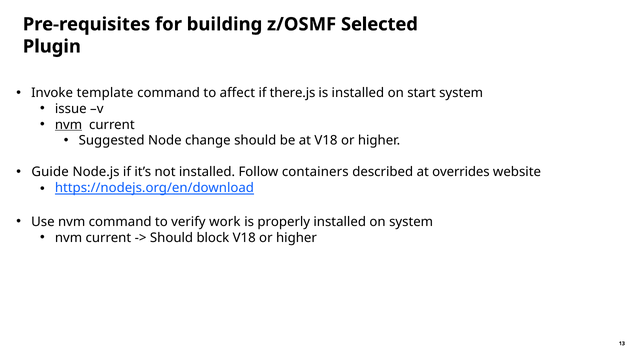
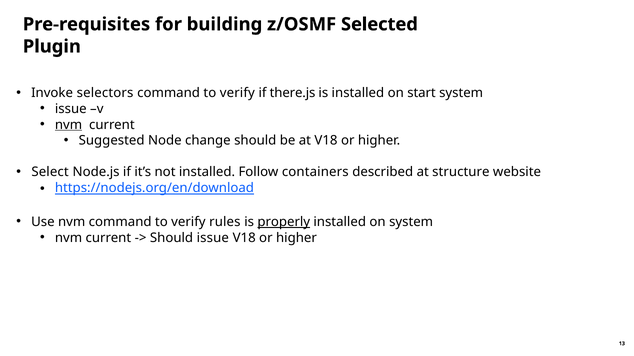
template: template -> selectors
affect at (237, 93): affect -> verify
Guide: Guide -> Select
overrides: overrides -> structure
work: work -> rules
properly underline: none -> present
Should block: block -> issue
